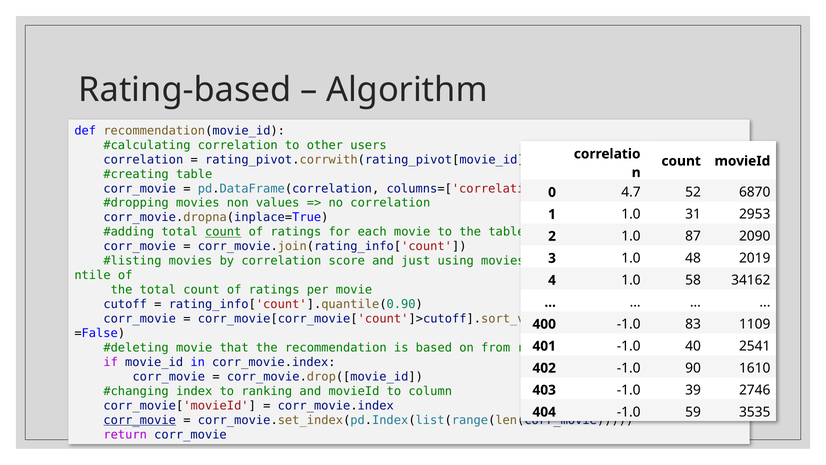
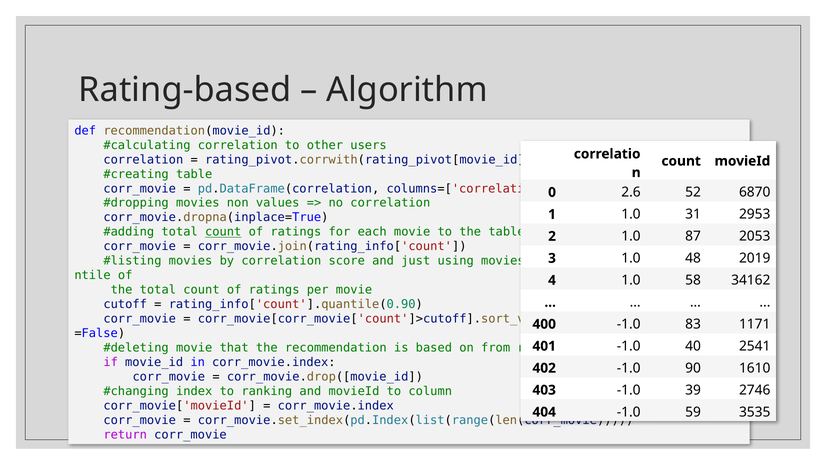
4.7: 4.7 -> 2.6
2090: 2090 -> 2053
1109: 1109 -> 1171
corr_movie at (140, 420) underline: present -> none
